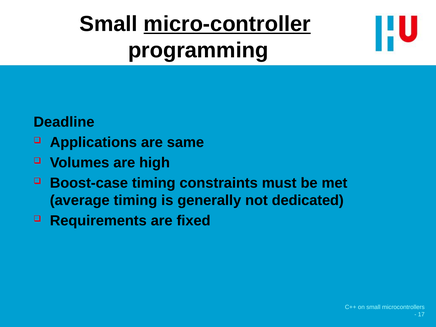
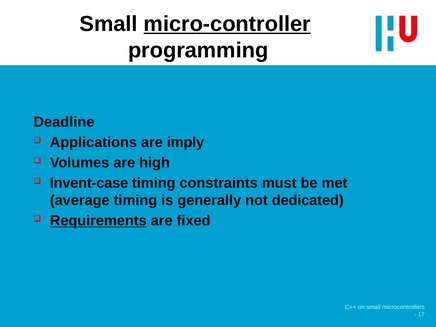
same: same -> imply
Boost-case: Boost-case -> Invent-case
Requirements underline: none -> present
